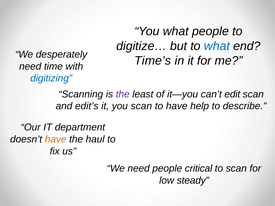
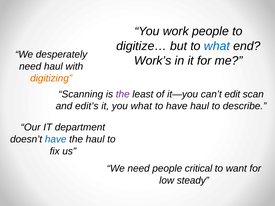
You what: what -> work
Time’s: Time’s -> Work’s
need time: time -> haul
digitizing colour: blue -> orange
you scan: scan -> what
have help: help -> haul
have at (56, 139) colour: orange -> blue
to scan: scan -> want
